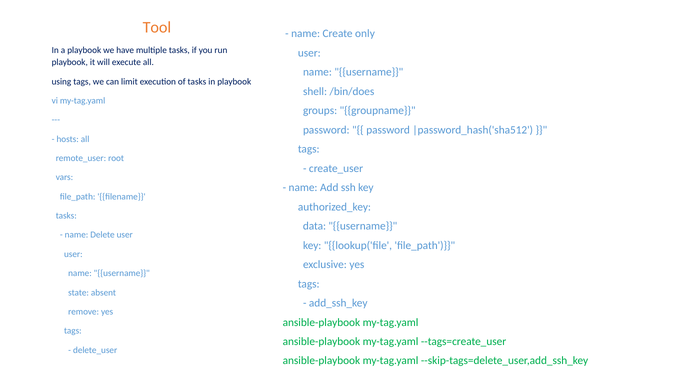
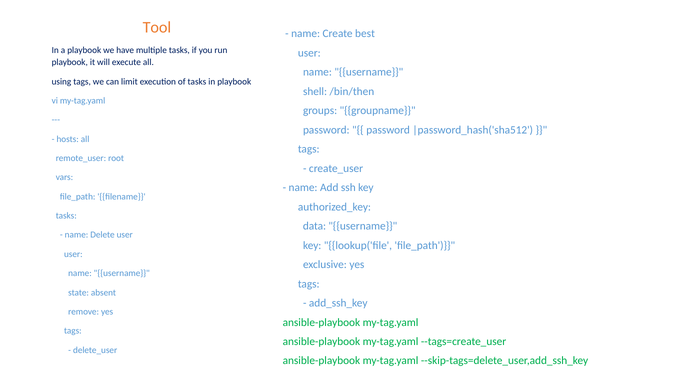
only: only -> best
/bin/does: /bin/does -> /bin/then
